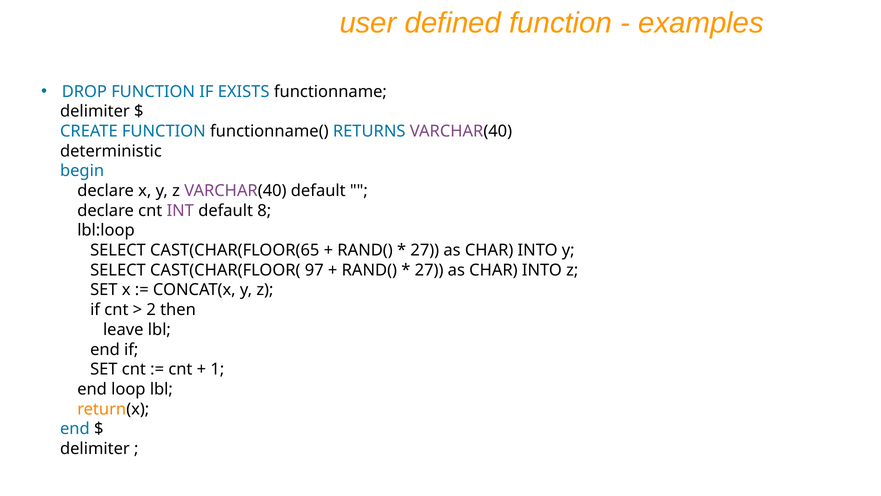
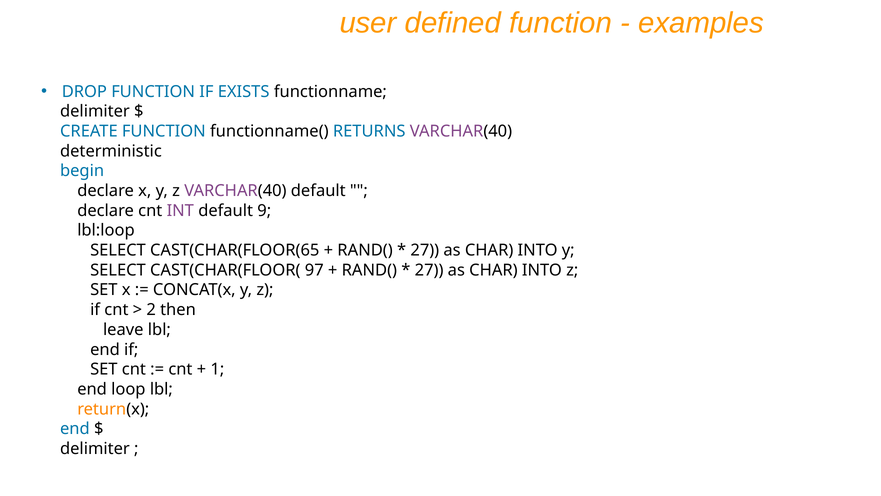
8: 8 -> 9
